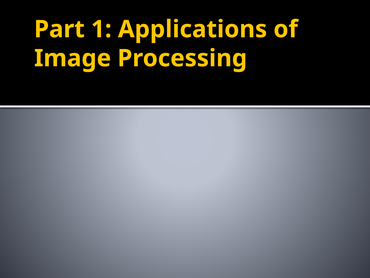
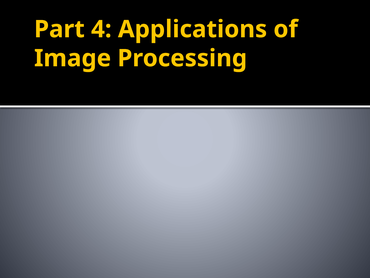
1: 1 -> 4
